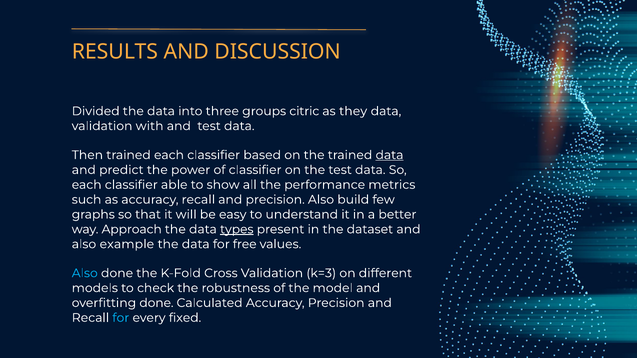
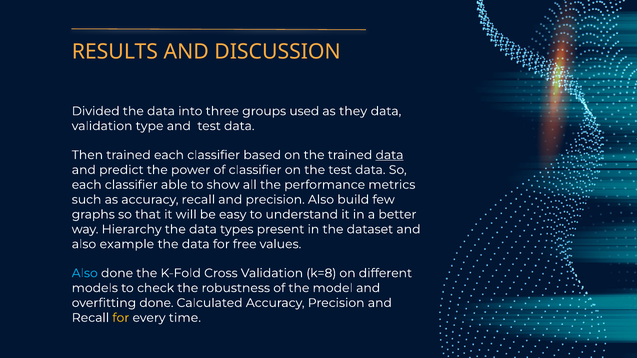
citric: citric -> used
with: with -> type
Approach: Approach -> Hierarchy
types underline: present -> none
k=3: k=3 -> k=8
for at (121, 318) colour: light blue -> yellow
fixed: fixed -> time
